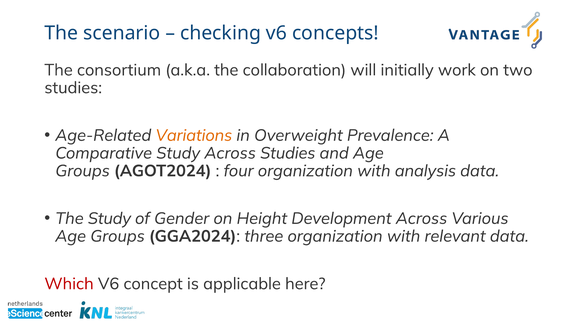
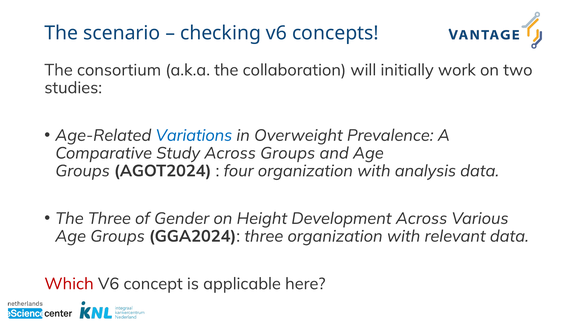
Variations colour: orange -> blue
Across Studies: Studies -> Groups
The Study: Study -> Three
